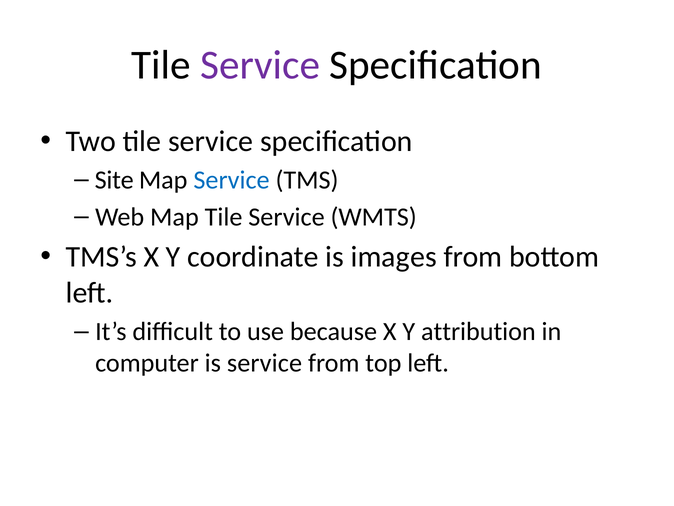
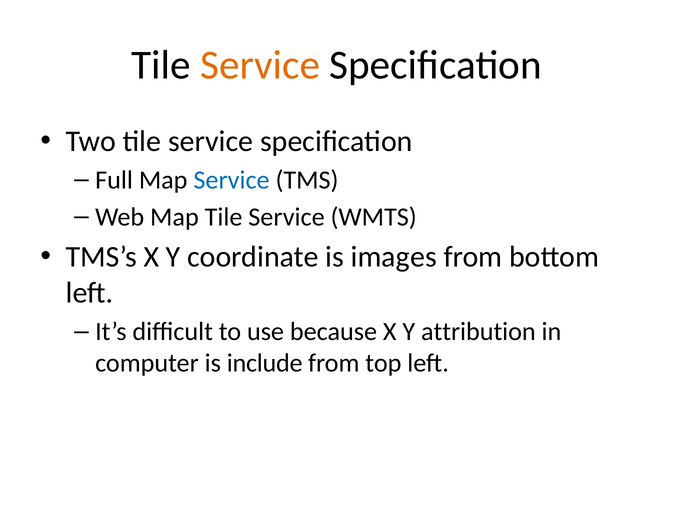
Service at (260, 65) colour: purple -> orange
Site: Site -> Full
is service: service -> include
